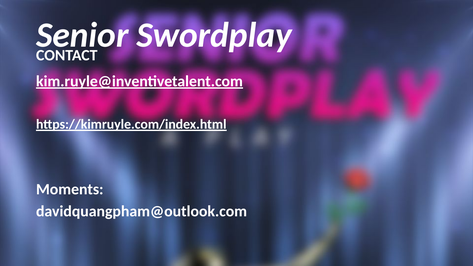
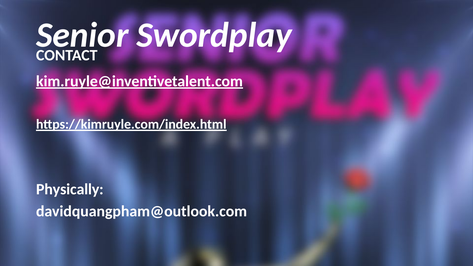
Moments: Moments -> Physically
